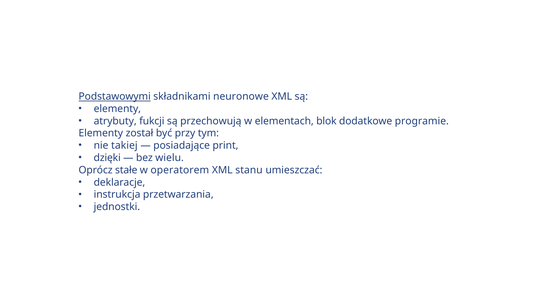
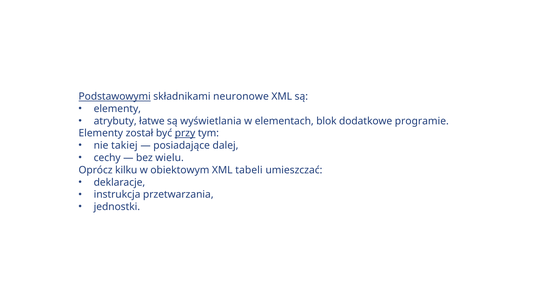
fukcji: fukcji -> łatwe
przechowują: przechowują -> wyświetlania
przy underline: none -> present
print: print -> dalej
dzięki: dzięki -> cechy
stałe: stałe -> kilku
operatorem: operatorem -> obiektowym
stanu: stanu -> tabeli
